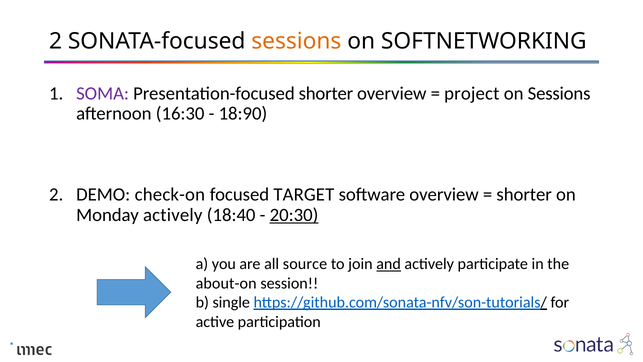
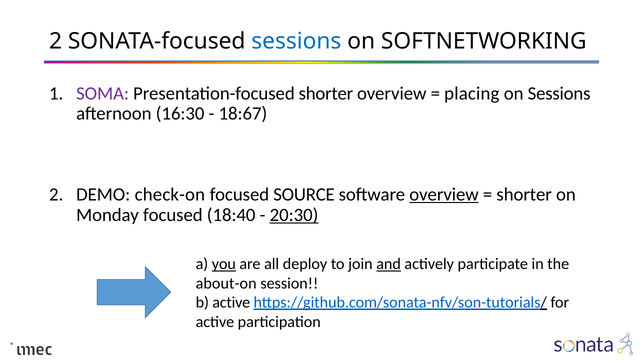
sessions at (296, 41) colour: orange -> blue
project: project -> placing
18:90: 18:90 -> 18:67
TARGET: TARGET -> SOURCE
overview at (444, 194) underline: none -> present
Monday actively: actively -> focused
you underline: none -> present
source: source -> deploy
b single: single -> active
